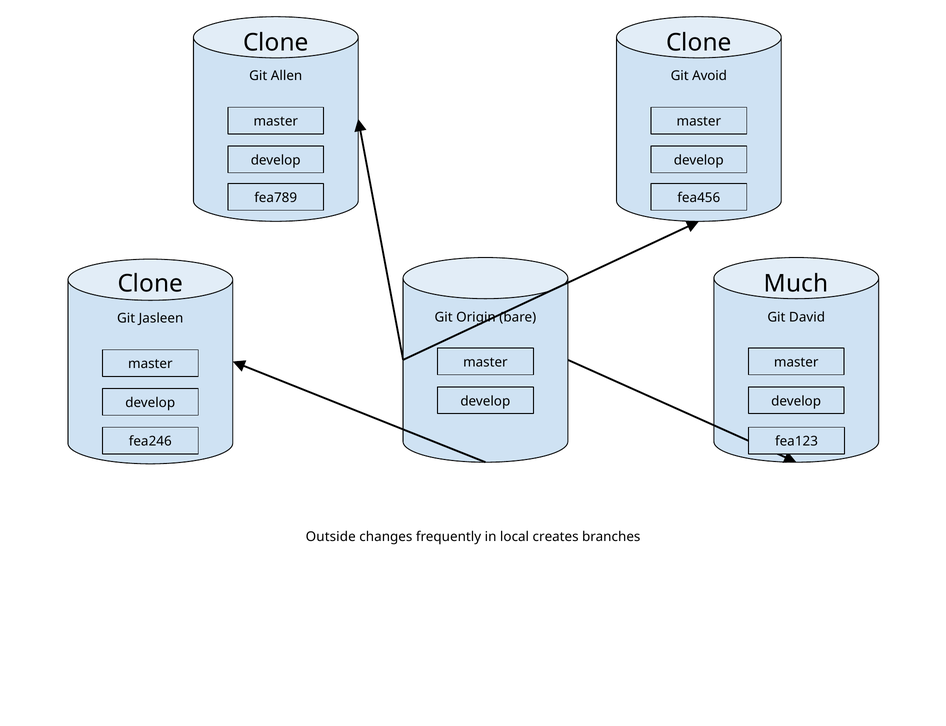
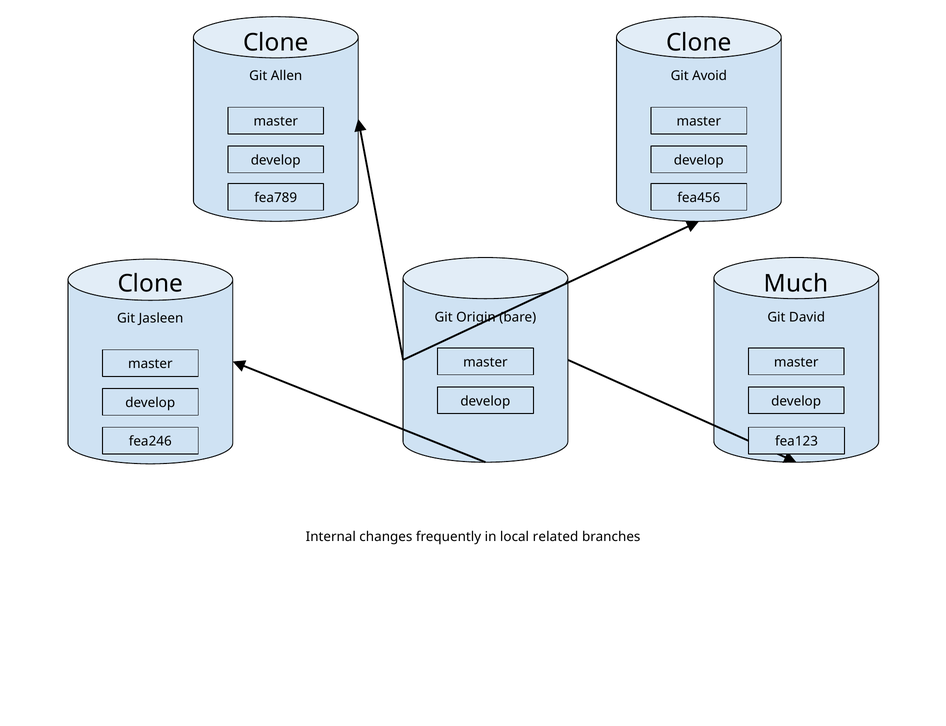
Outside: Outside -> Internal
creates: creates -> related
